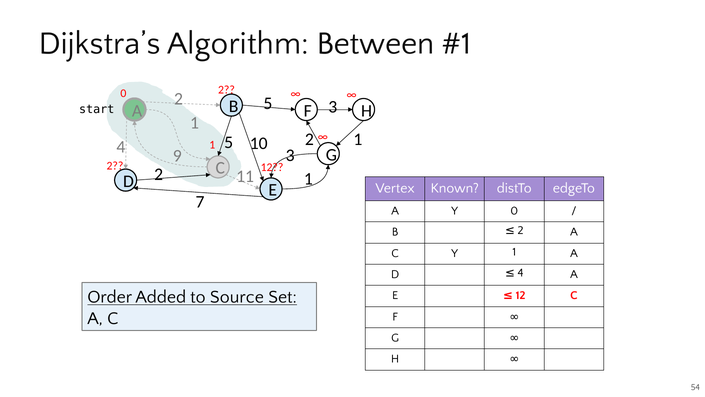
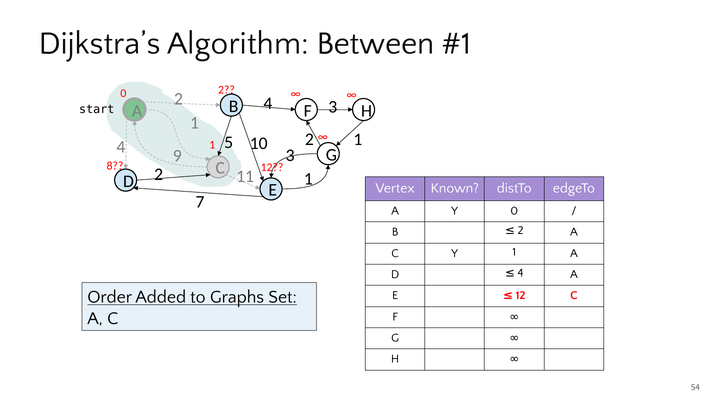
5 at (268, 104): 5 -> 4
2 at (115, 166): 2 -> 8
Source: Source -> Graphs
